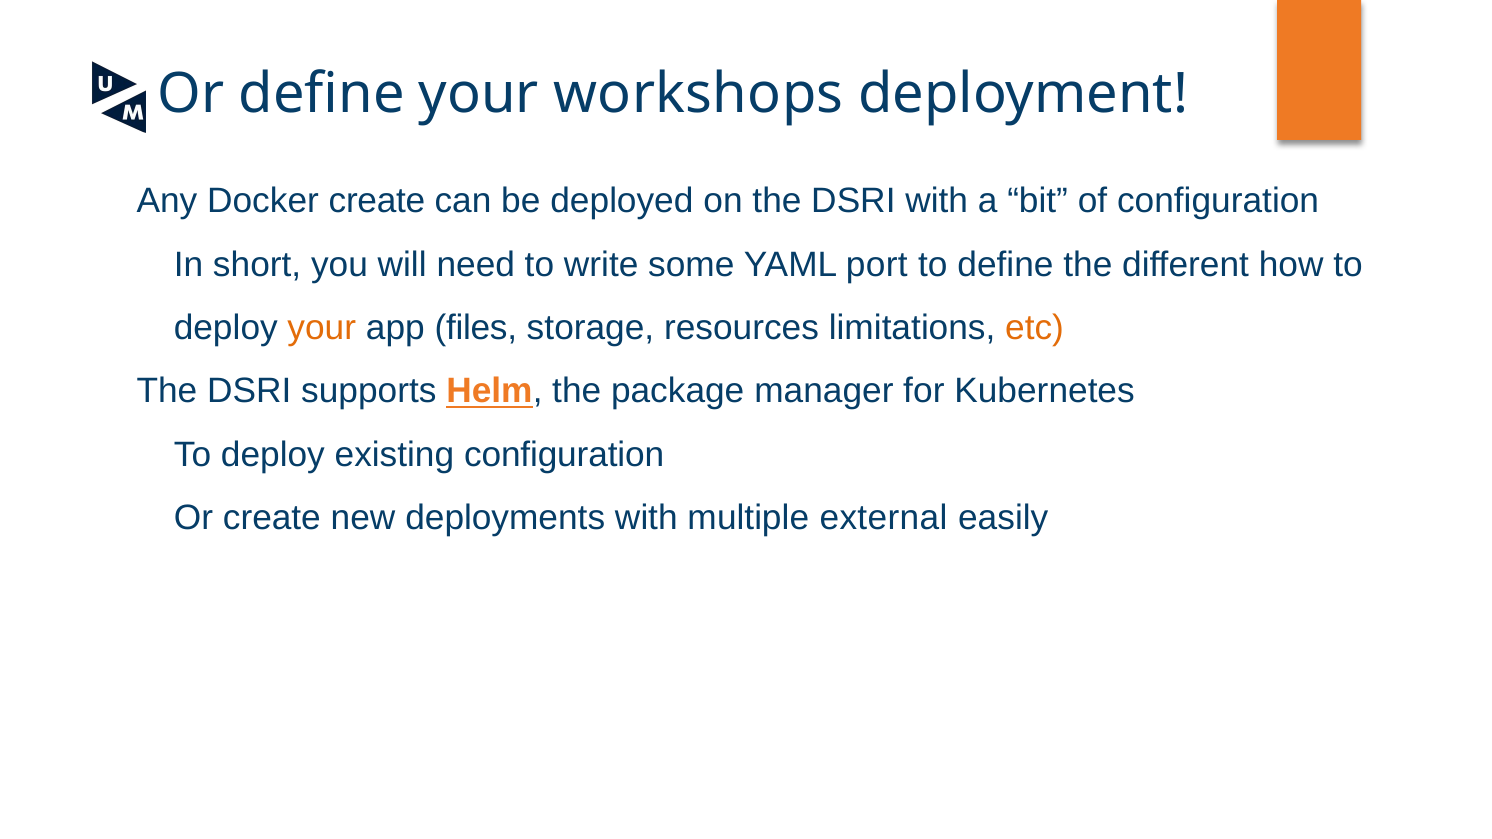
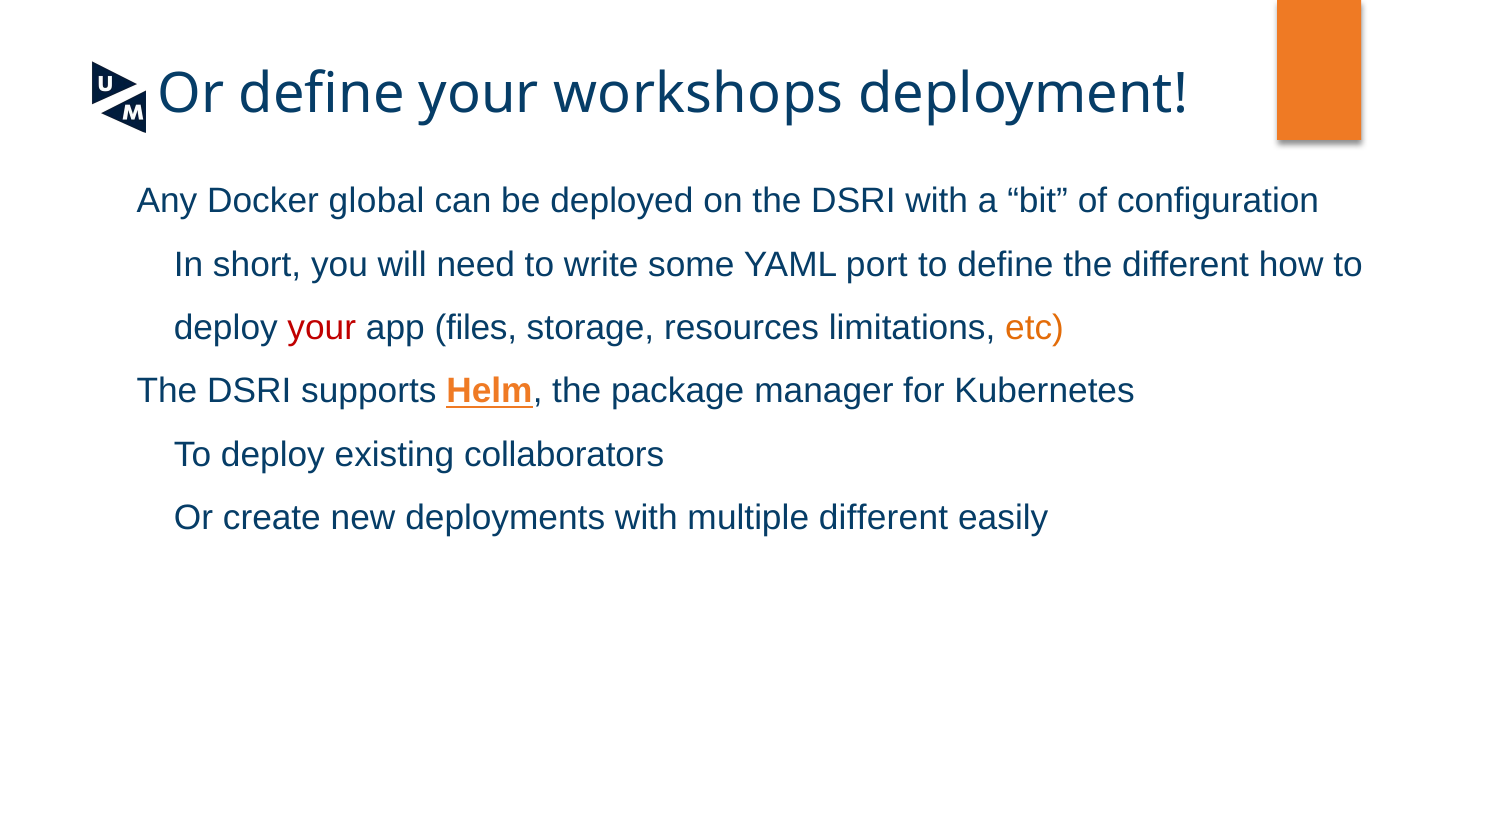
Docker create: create -> global
your at (322, 328) colour: orange -> red
existing configuration: configuration -> collaborators
multiple external: external -> different
